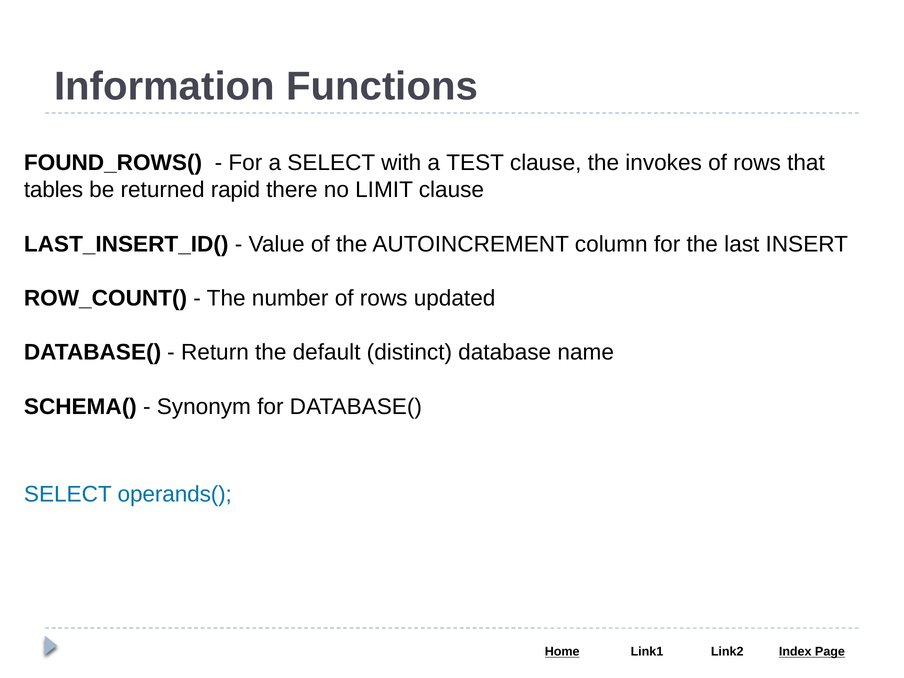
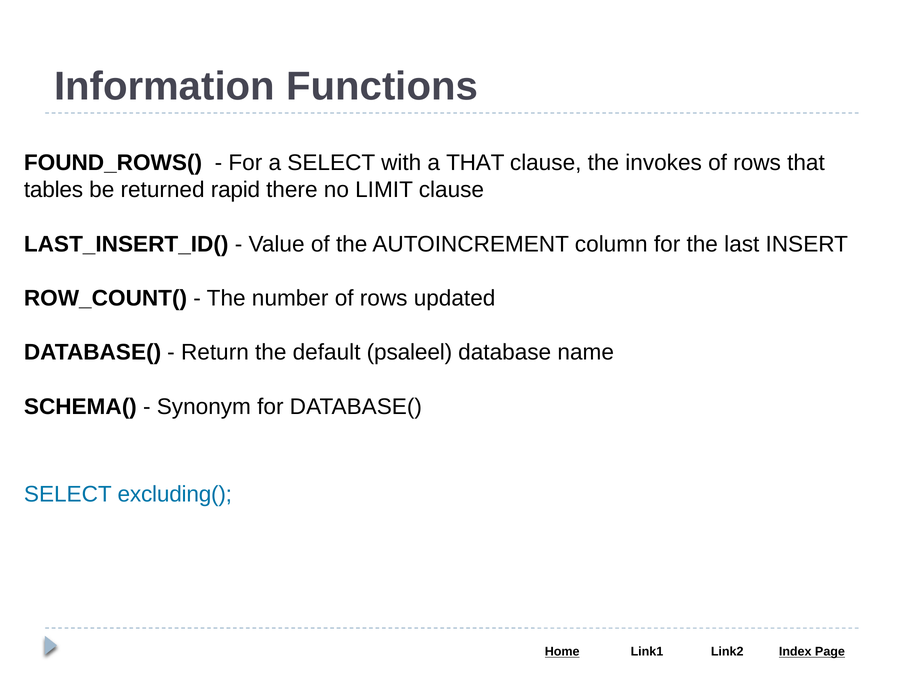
a TEST: TEST -> THAT
distinct: distinct -> psaleel
operands(: operands( -> excluding(
